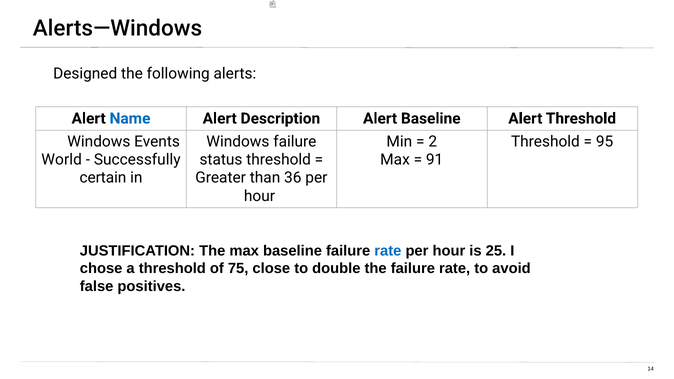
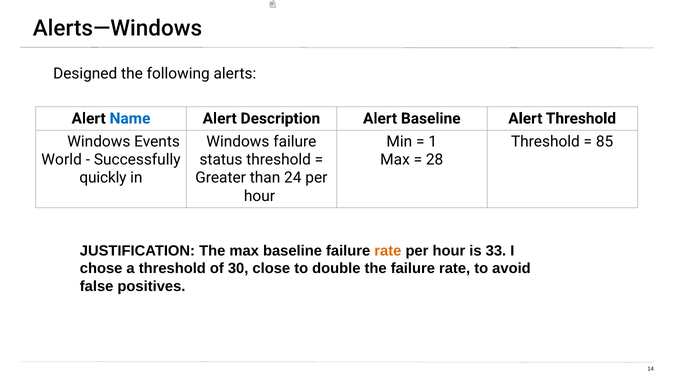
2: 2 -> 1
95: 95 -> 85
91: 91 -> 28
certain: certain -> quickly
36: 36 -> 24
rate at (388, 251) colour: blue -> orange
25: 25 -> 33
75: 75 -> 30
